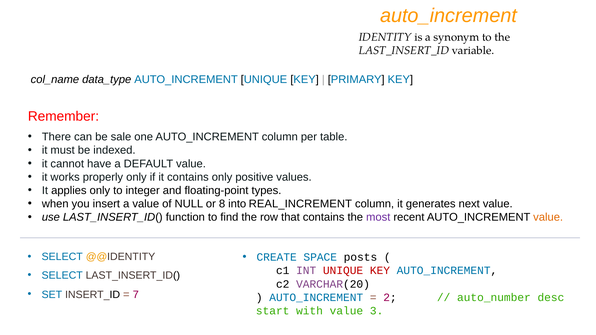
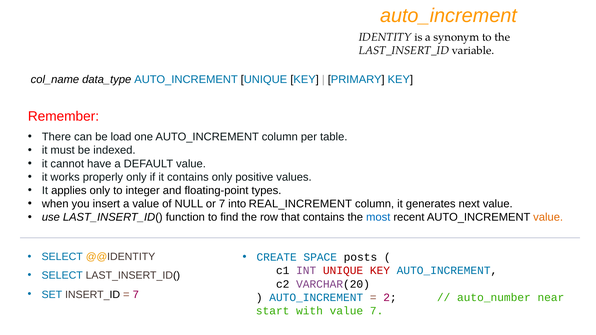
sale: sale -> load
or 8: 8 -> 7
most colour: purple -> blue
desc: desc -> near
value 3: 3 -> 7
